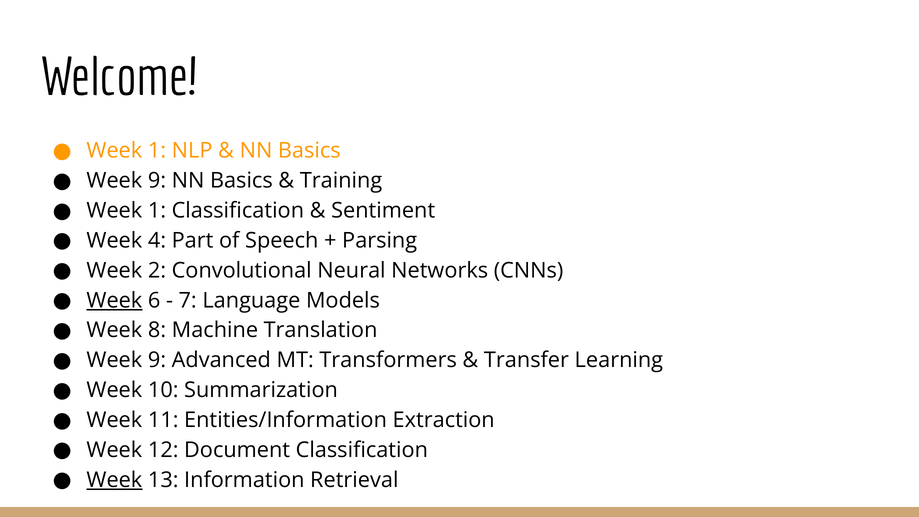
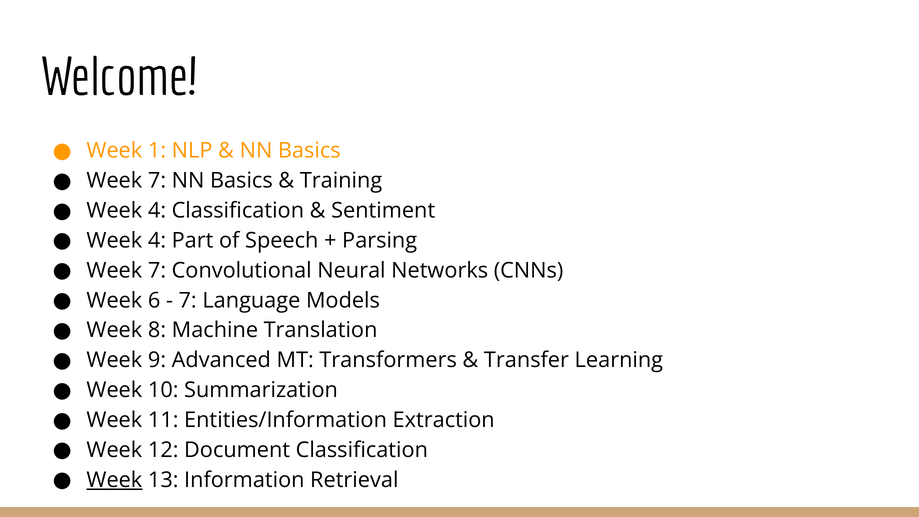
9 at (157, 181): 9 -> 7
1 at (157, 211): 1 -> 4
2 at (157, 270): 2 -> 7
Week at (114, 300) underline: present -> none
